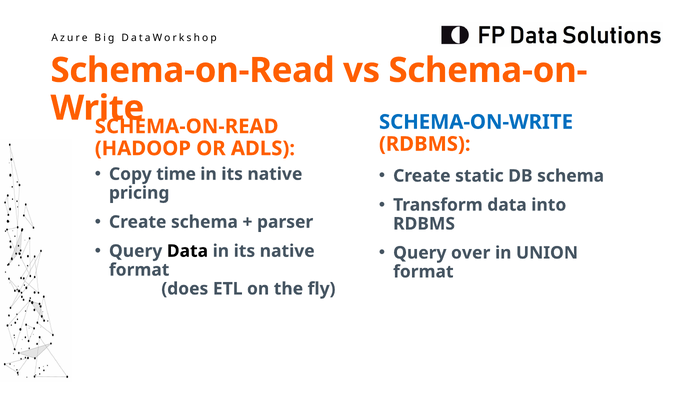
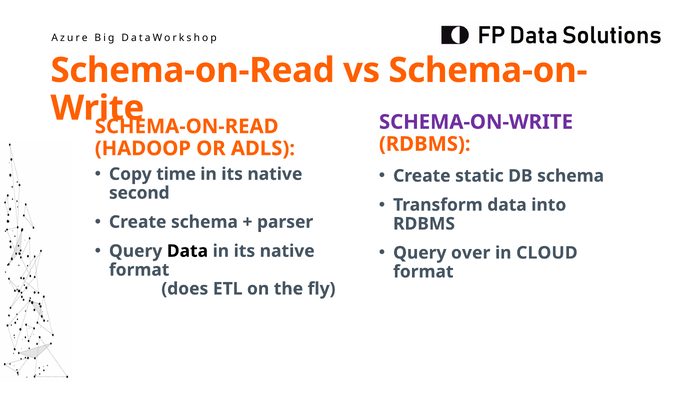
SCHEMA-ON-WRITE colour: blue -> purple
pricing: pricing -> second
UNION: UNION -> CLOUD
